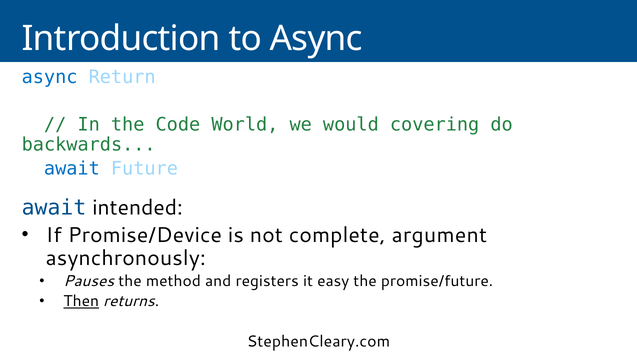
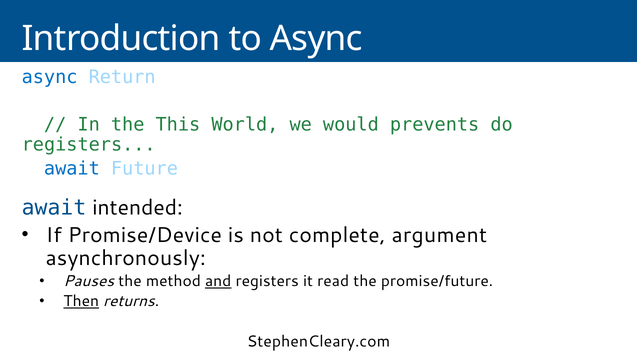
Code: Code -> This
covering: covering -> prevents
backwards at (89, 145): backwards -> registers
and underline: none -> present
easy: easy -> read
